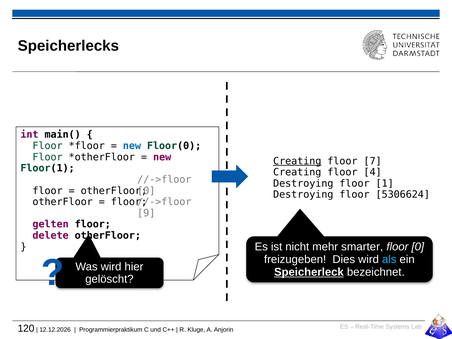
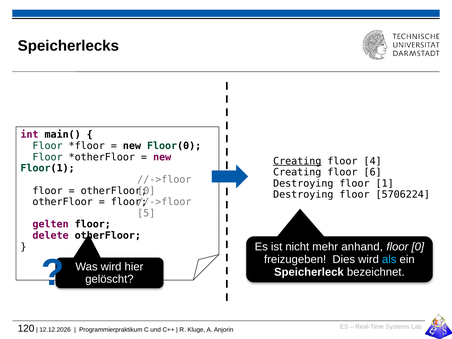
new at (132, 146) colour: blue -> black
7: 7 -> 4
4: 4 -> 6
5306624: 5306624 -> 5706224
9: 9 -> 5
smarter: smarter -> anhand
Speicherleck underline: present -> none
